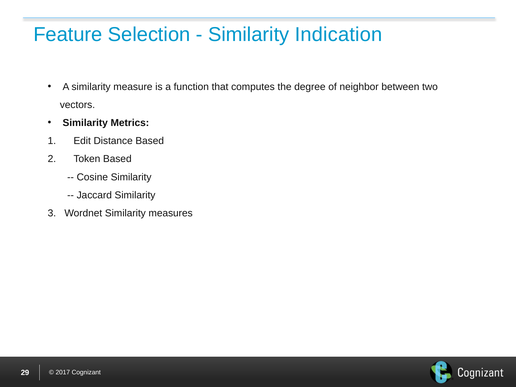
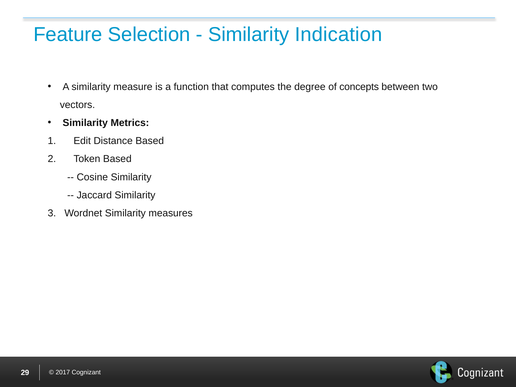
neighbor: neighbor -> concepts
